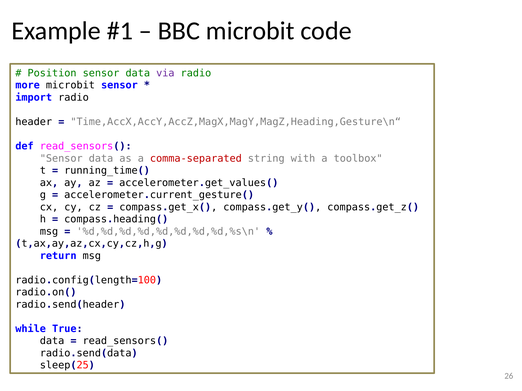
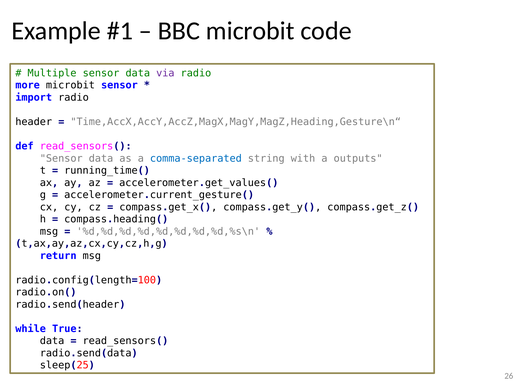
Position: Position -> Multiple
comma-separated colour: red -> blue
toolbox: toolbox -> outputs
